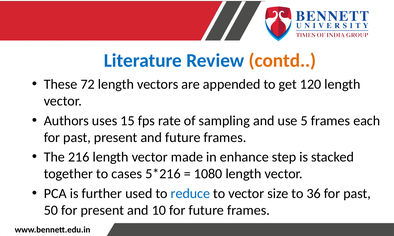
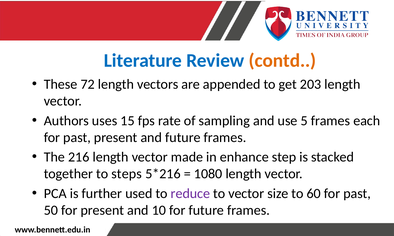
120: 120 -> 203
cases: cases -> steps
reduce colour: blue -> purple
36: 36 -> 60
